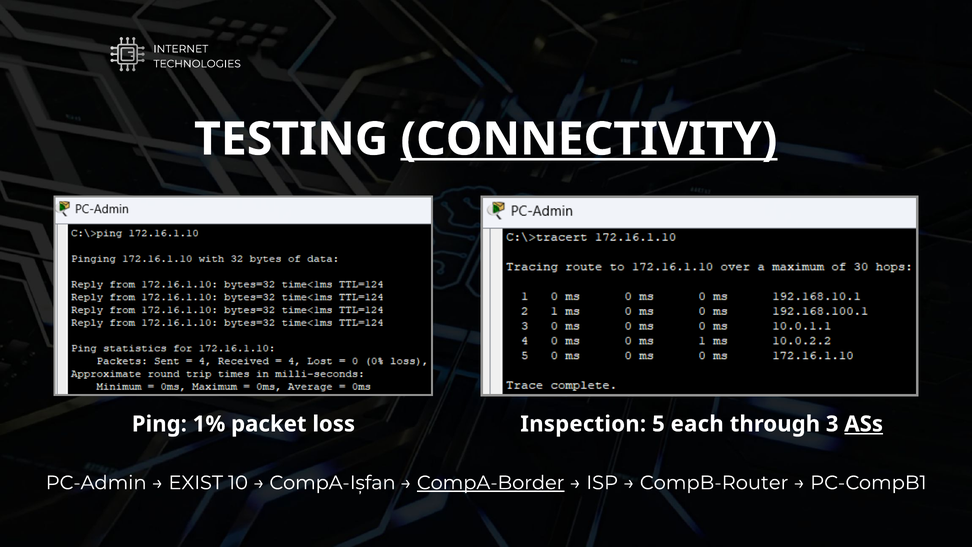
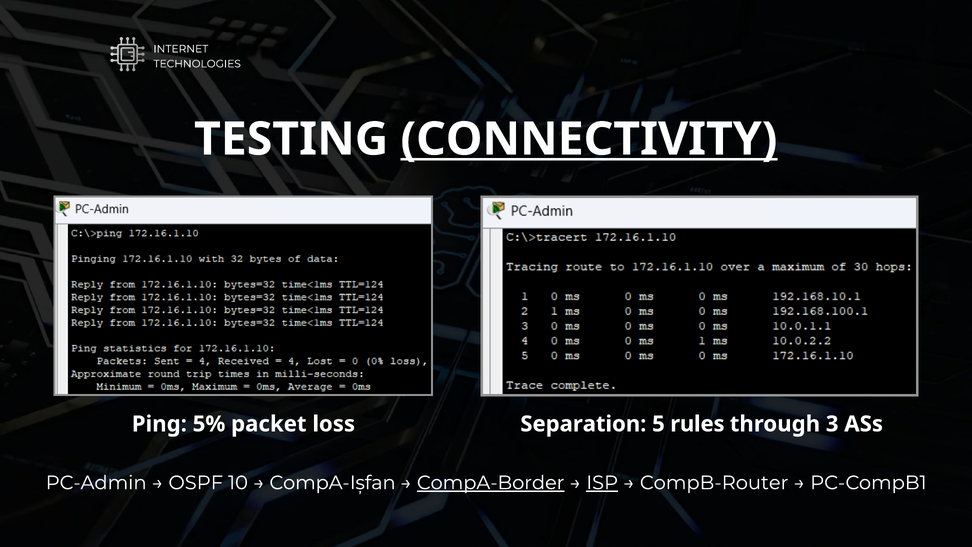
1%: 1% -> 5%
Inspection: Inspection -> Separation
each: each -> rules
ASs underline: present -> none
EXIST: EXIST -> OSPF
ISP underline: none -> present
